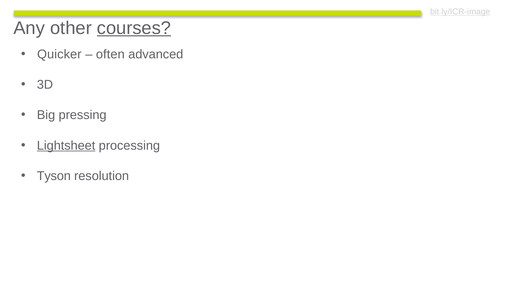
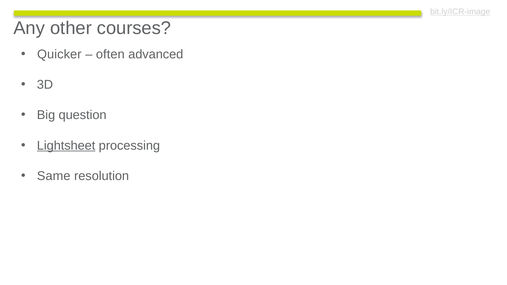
courses underline: present -> none
pressing: pressing -> question
Tyson: Tyson -> Same
